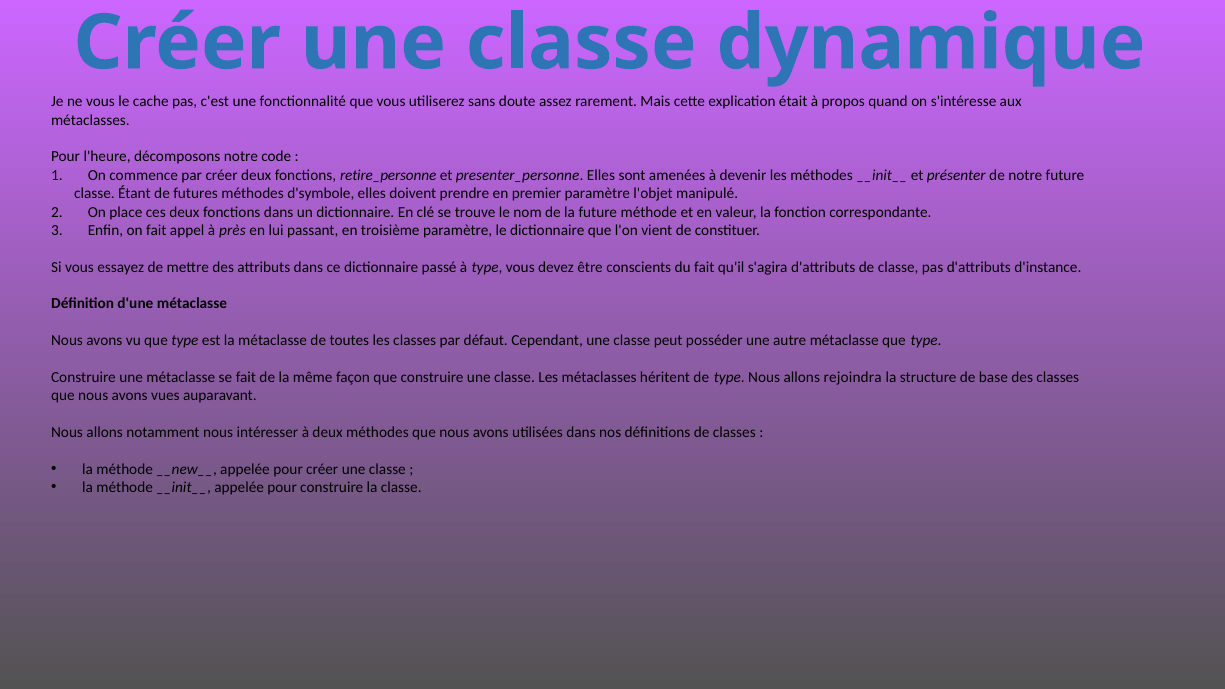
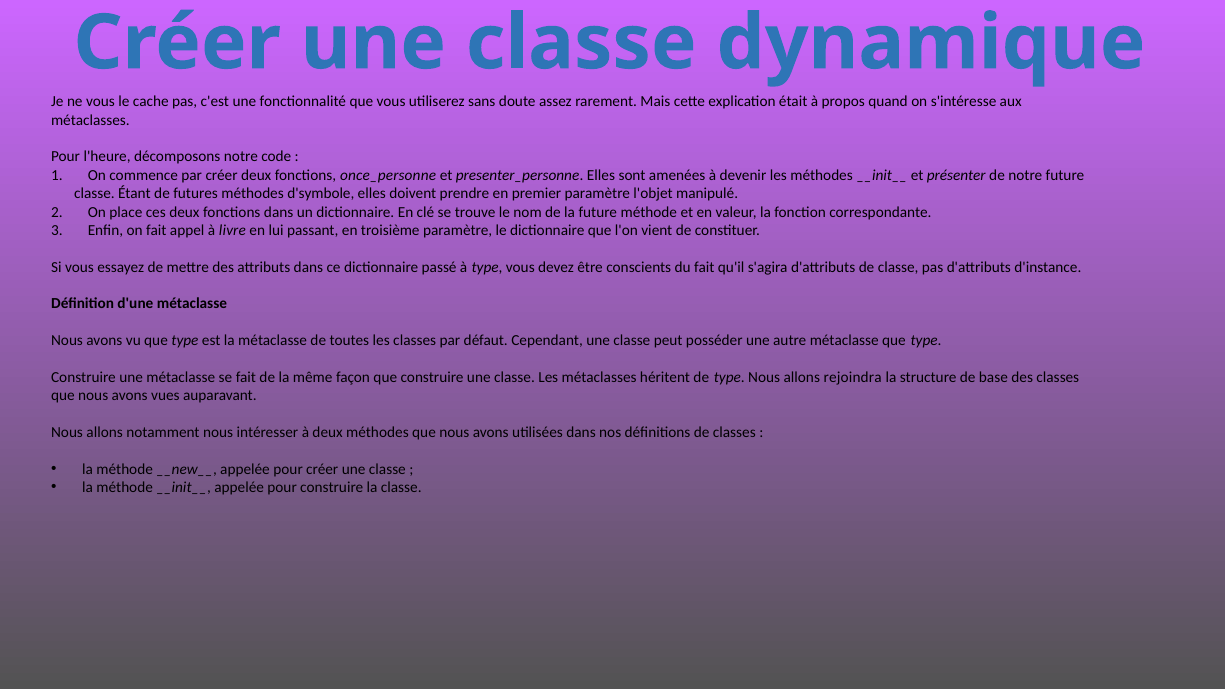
retire_personne: retire_personne -> once_personne
près: près -> livre
